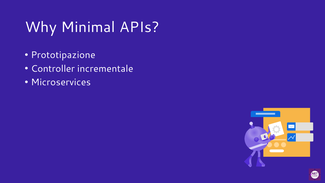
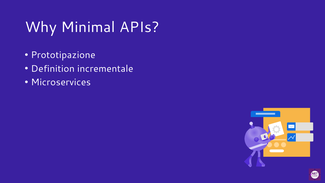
Controller: Controller -> Definition
